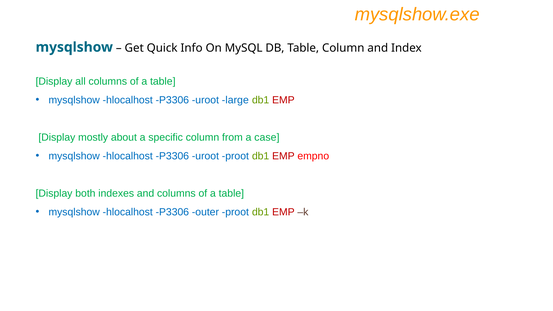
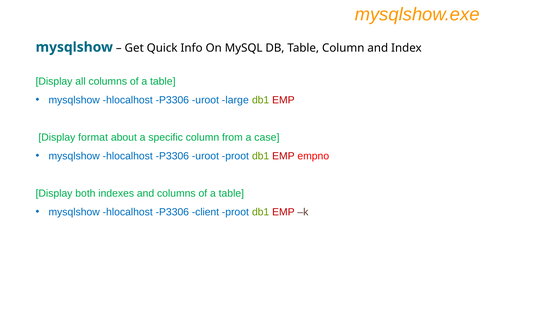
mostly: mostly -> format
outer: outer -> client
